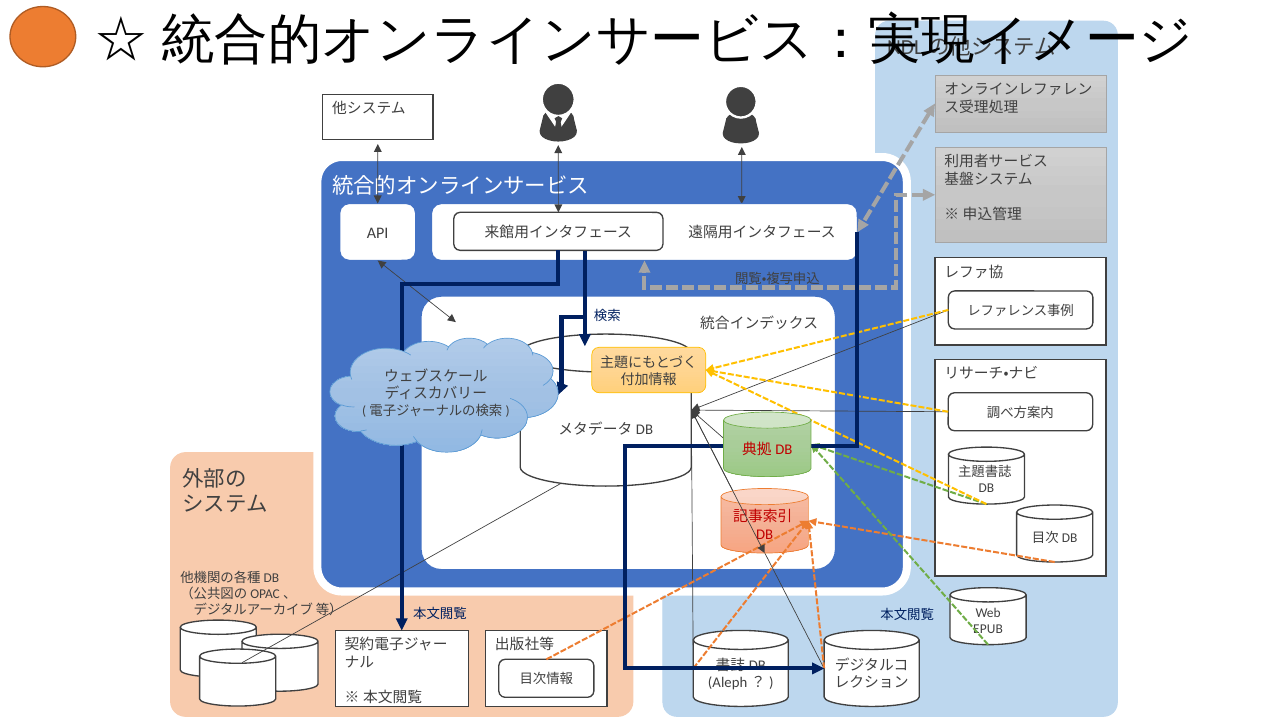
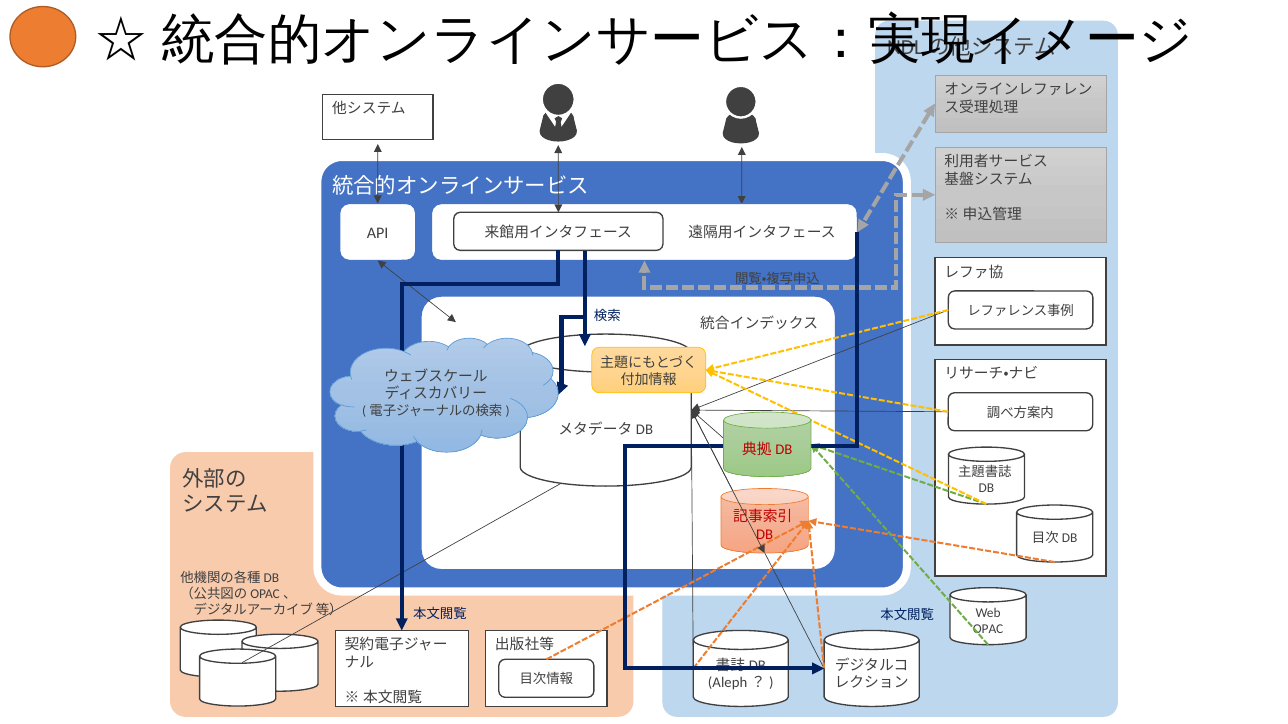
EPUB: EPUB -> OPAC
